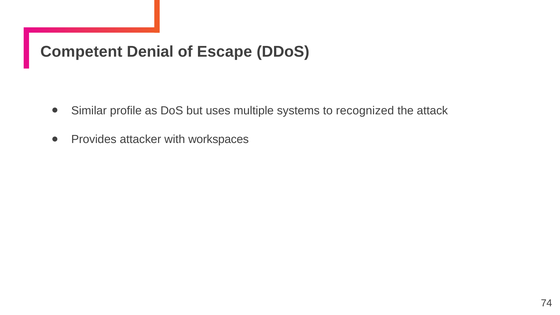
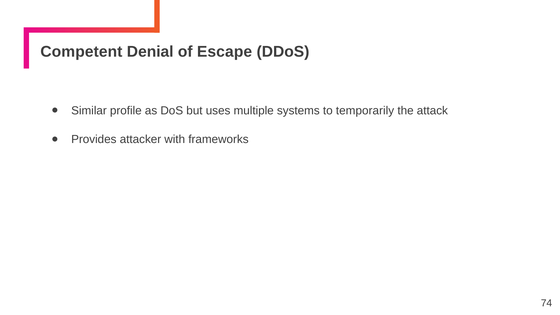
recognized: recognized -> temporarily
workspaces: workspaces -> frameworks
